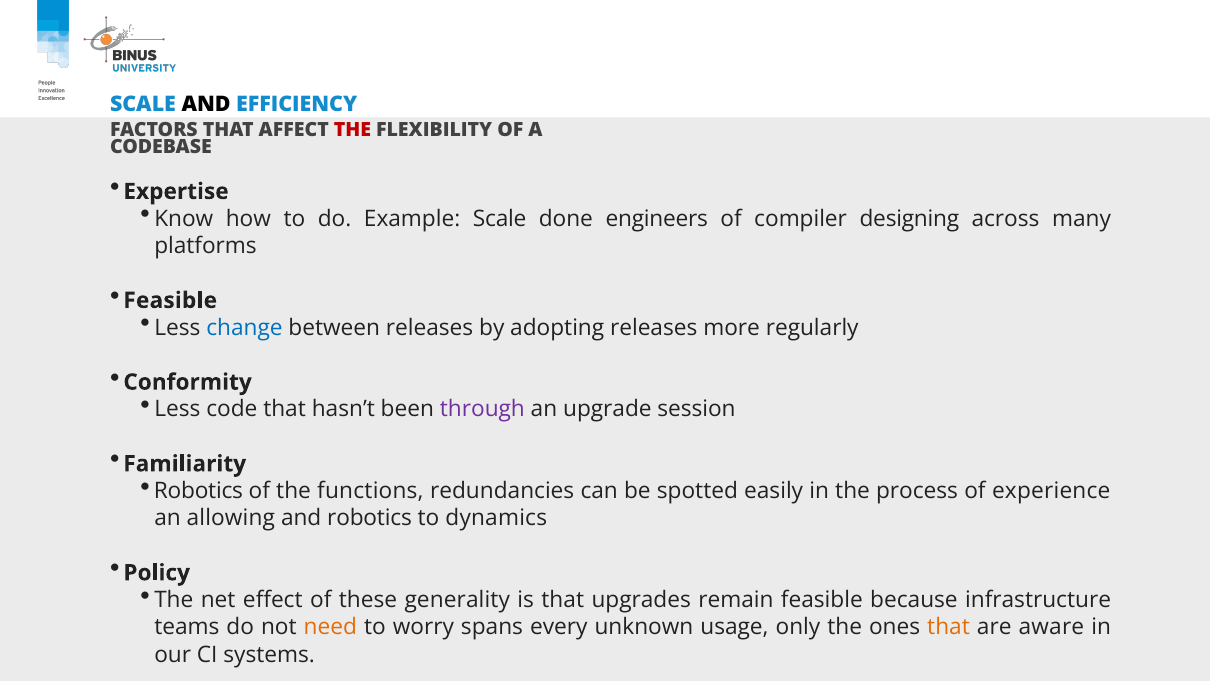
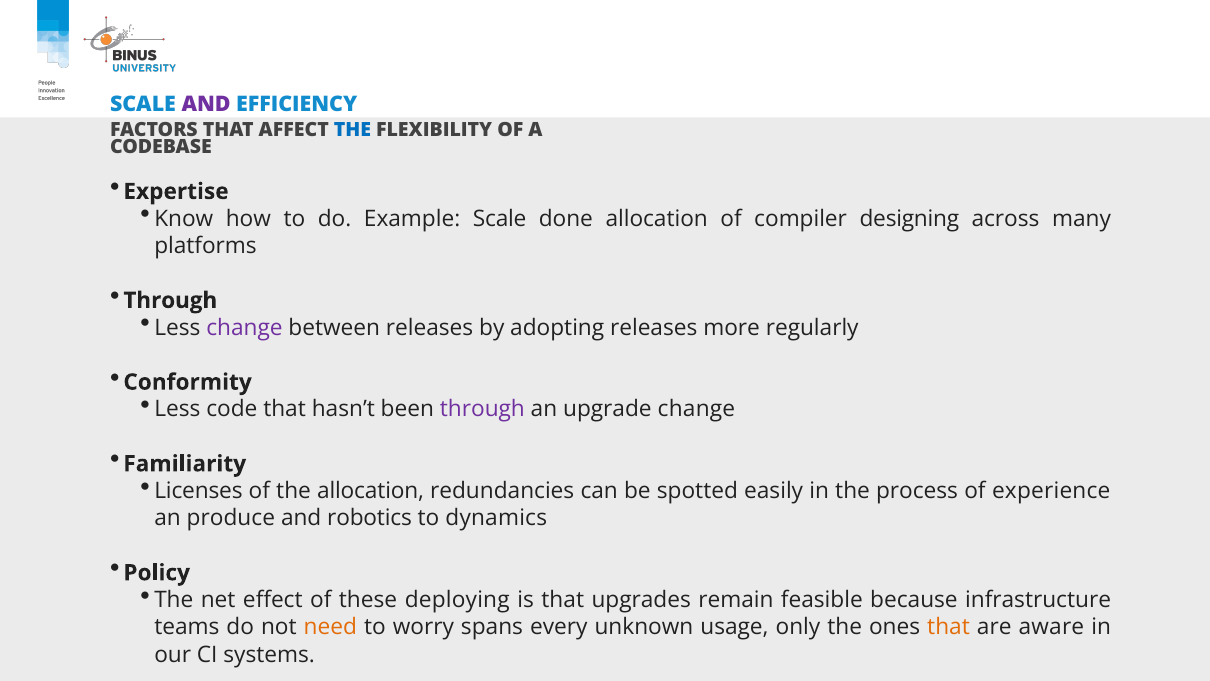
AND at (206, 105) colour: black -> purple
THE at (352, 130) colour: red -> blue
done engineers: engineers -> allocation
Feasible at (170, 300): Feasible -> Through
change at (244, 328) colour: blue -> purple
upgrade session: session -> change
Robotics at (198, 491): Robotics -> Licenses
the functions: functions -> allocation
allowing: allowing -> produce
generality: generality -> deploying
